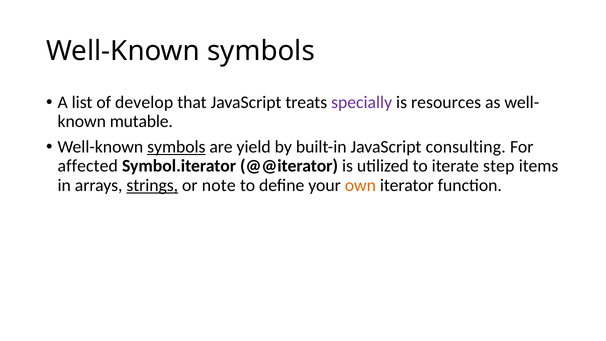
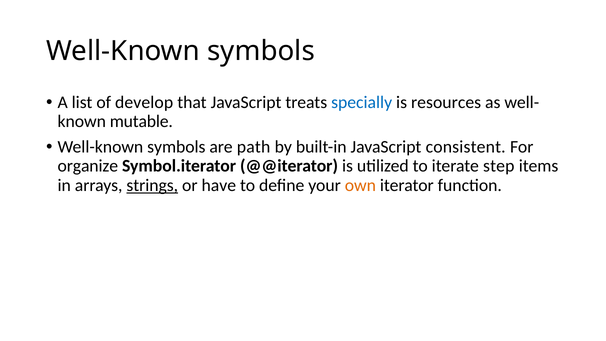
specially colour: purple -> blue
symbols at (176, 147) underline: present -> none
yield: yield -> path
consulting: consulting -> consistent
affected: affected -> organize
note: note -> have
